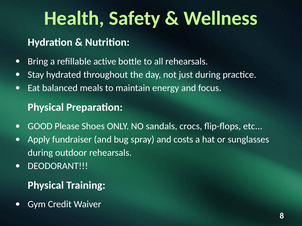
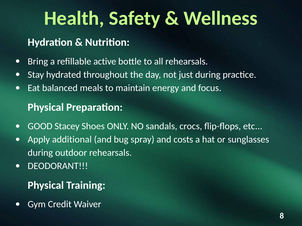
Please: Please -> Stacey
fundraiser: fundraiser -> additional
